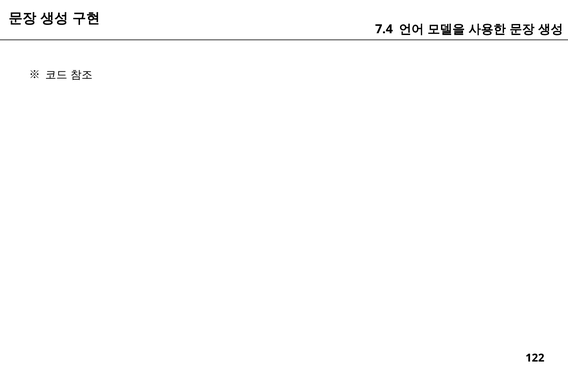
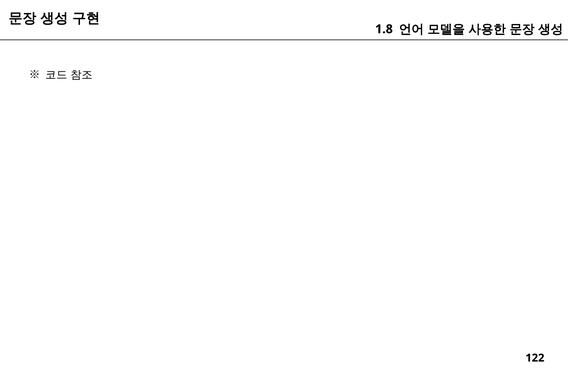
7.4: 7.4 -> 1.8
